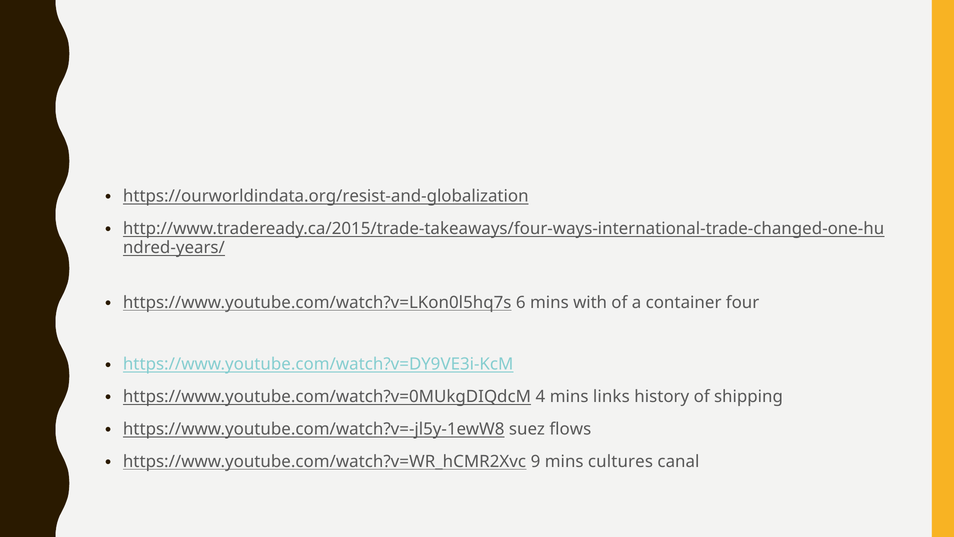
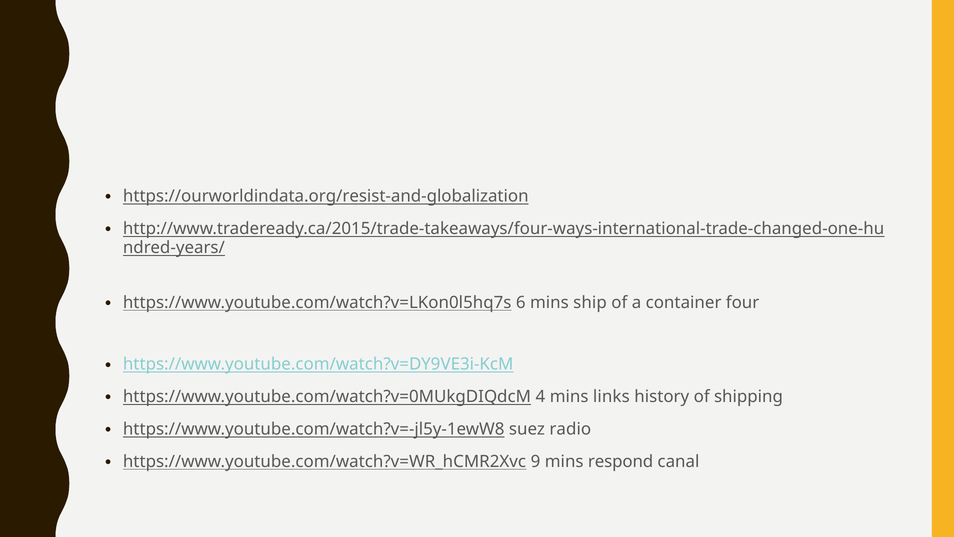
with: with -> ship
flows: flows -> radio
cultures: cultures -> respond
